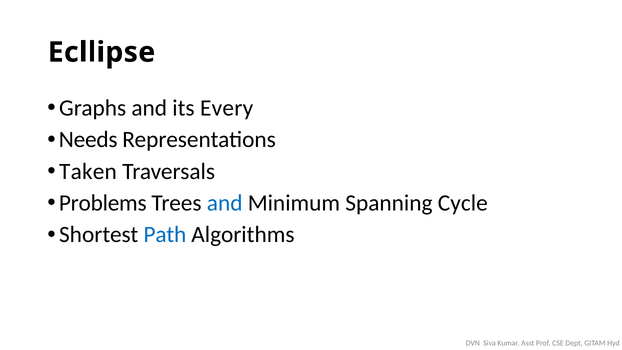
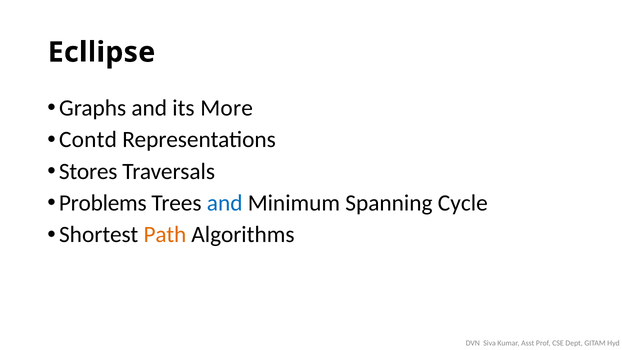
Every: Every -> More
Needs: Needs -> Contd
Taken: Taken -> Stores
Path colour: blue -> orange
